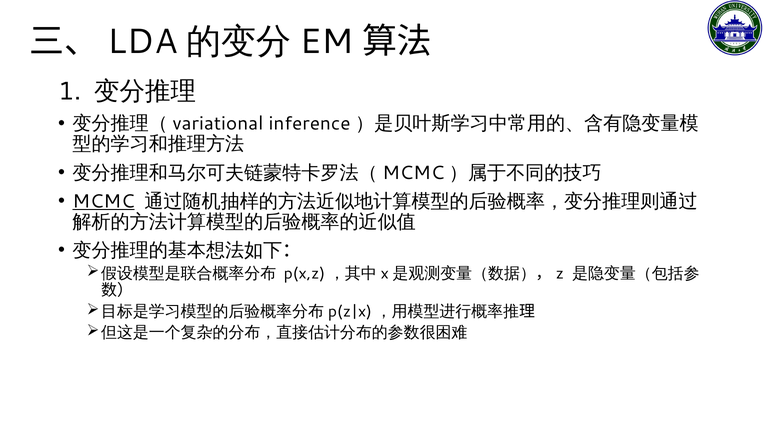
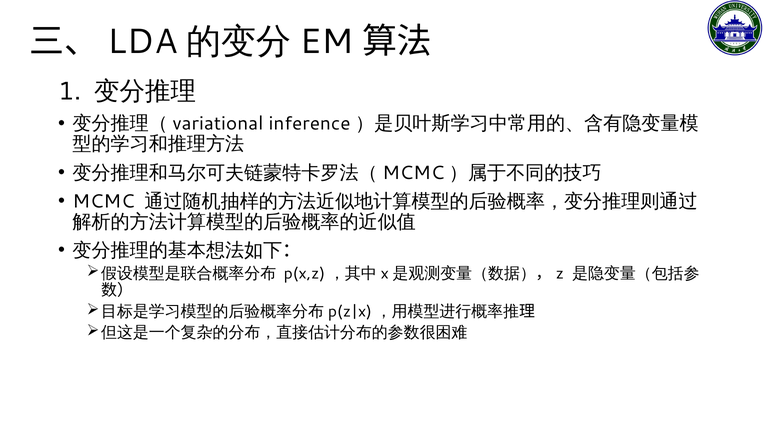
MCMC underline: present -> none
